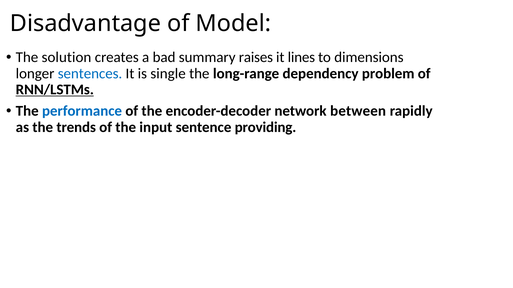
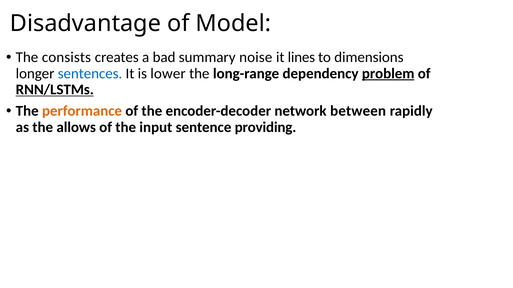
solution: solution -> consists
raises: raises -> noise
single: single -> lower
problem underline: none -> present
performance colour: blue -> orange
trends: trends -> allows
